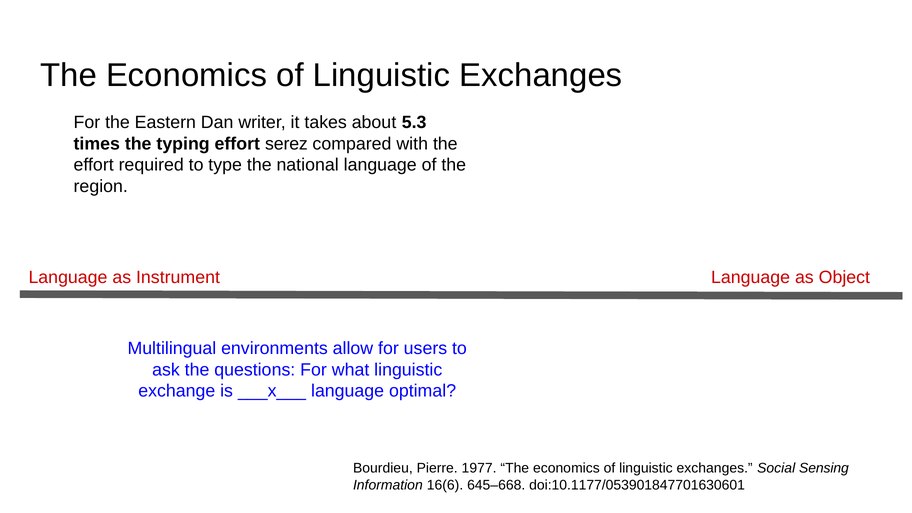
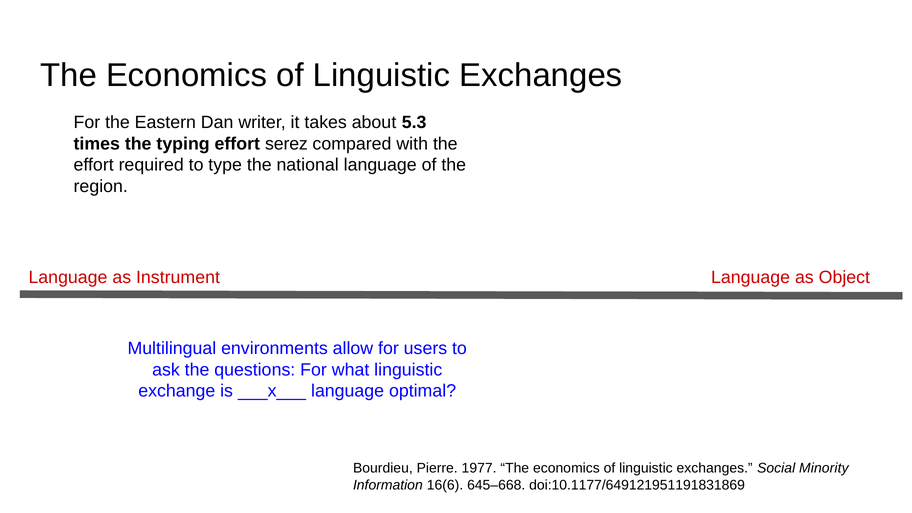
Sensing: Sensing -> Minority
doi:10.1177/053901847701630601: doi:10.1177/053901847701630601 -> doi:10.1177/649121951191831869
